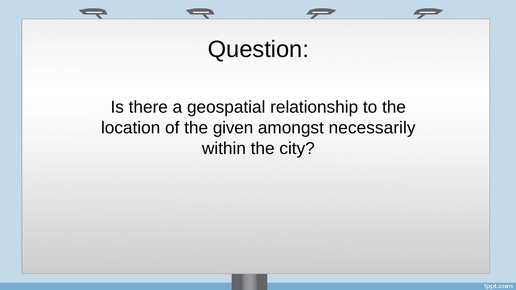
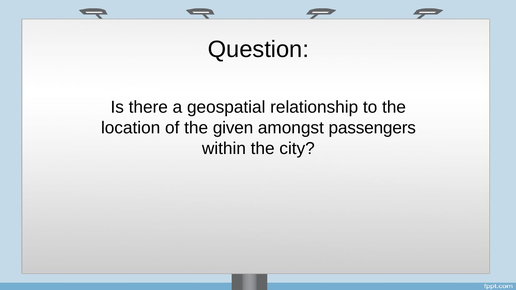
necessarily: necessarily -> passengers
